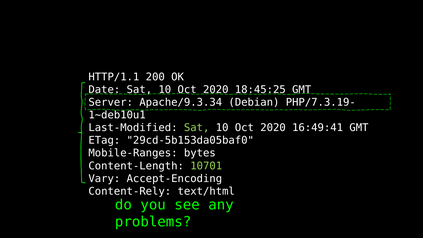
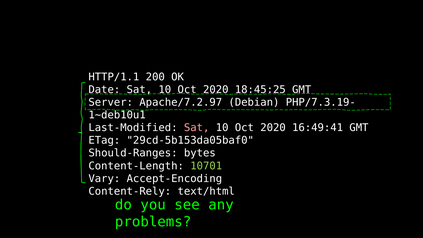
Apache/9.3.34: Apache/9.3.34 -> Apache/7.2.97
Sat at (197, 128) colour: light green -> pink
Mobile-Ranges: Mobile-Ranges -> Should-Ranges
